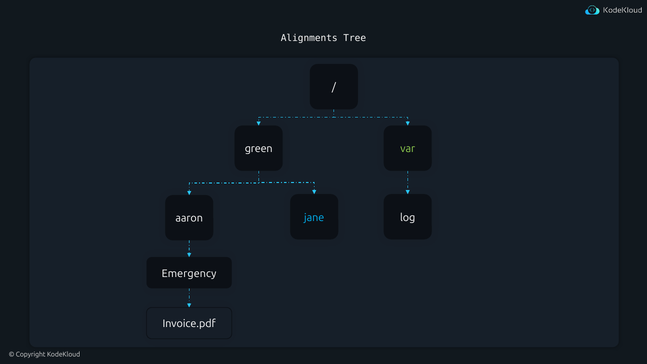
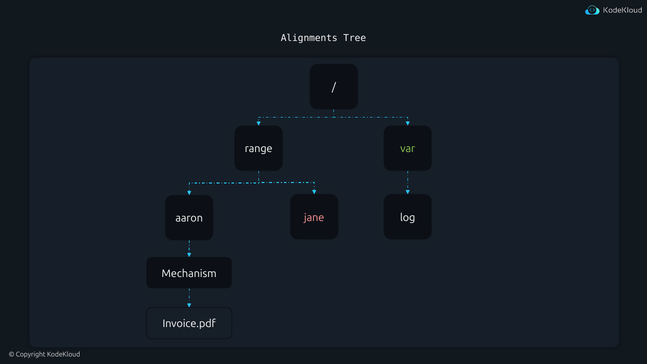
green: green -> range
jane colour: light blue -> pink
Emergency: Emergency -> Mechanism
